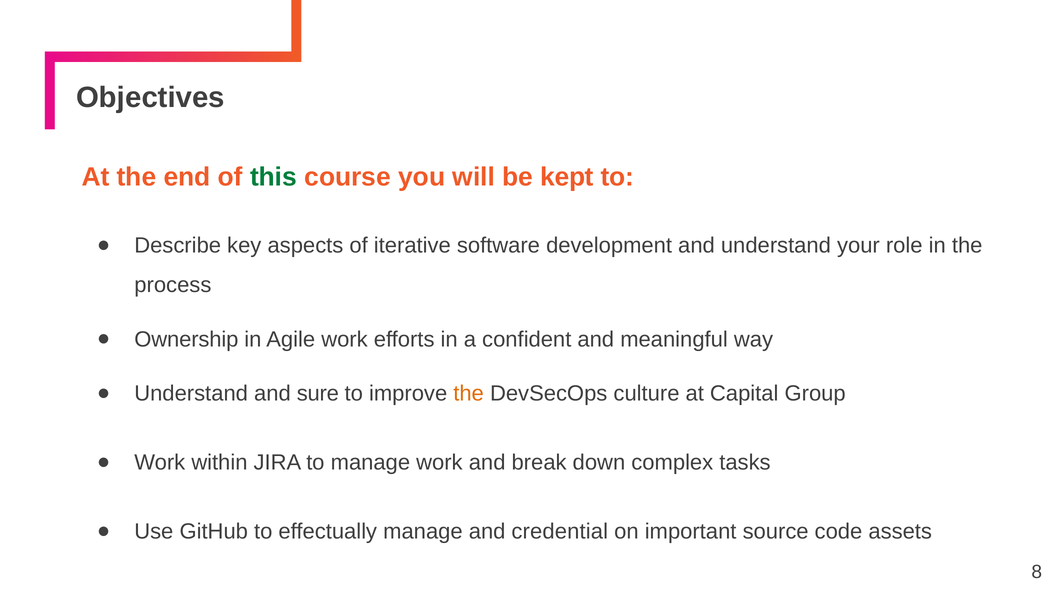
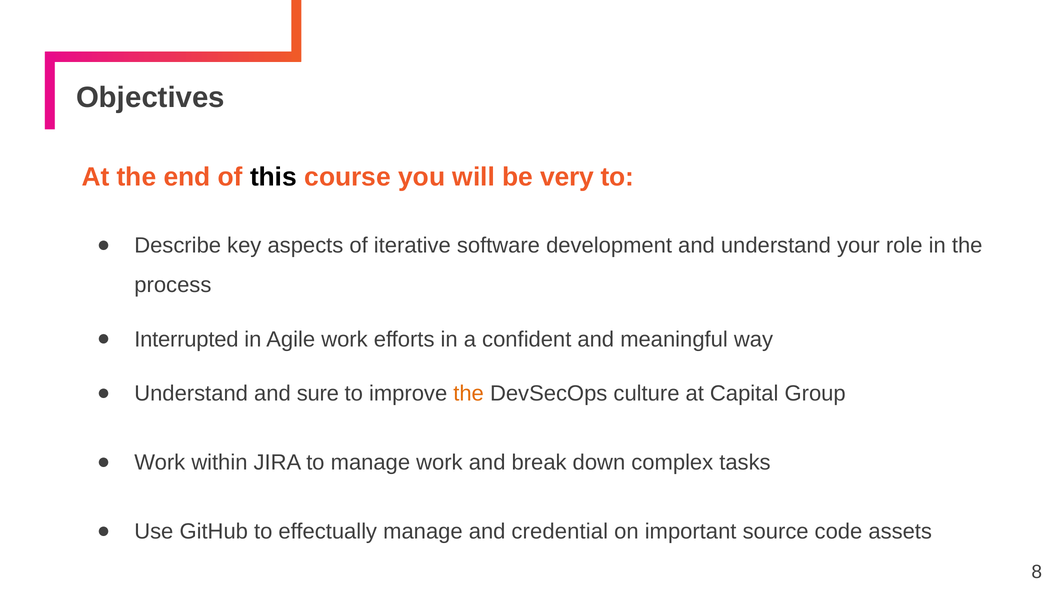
this colour: green -> black
kept: kept -> very
Ownership: Ownership -> Interrupted
